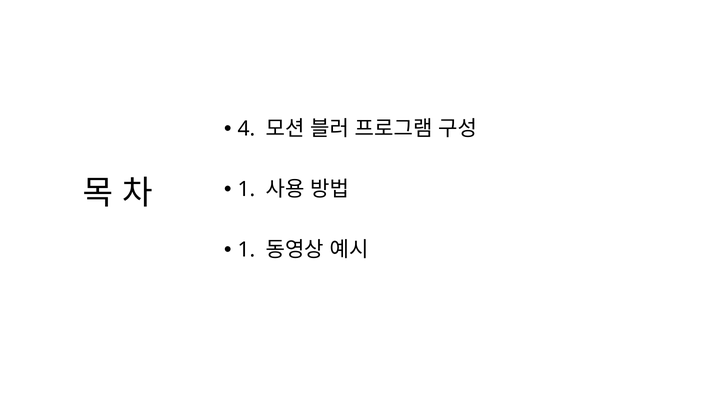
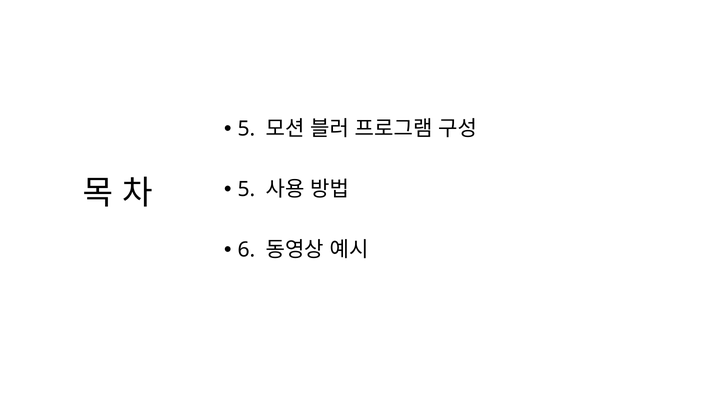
4 at (246, 129): 4 -> 5
1 at (246, 190): 1 -> 5
1 at (246, 250): 1 -> 6
